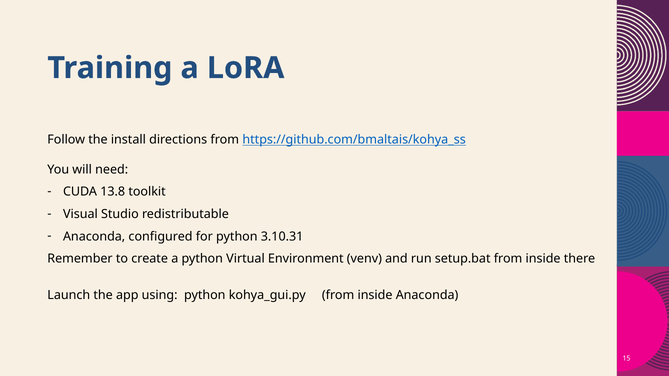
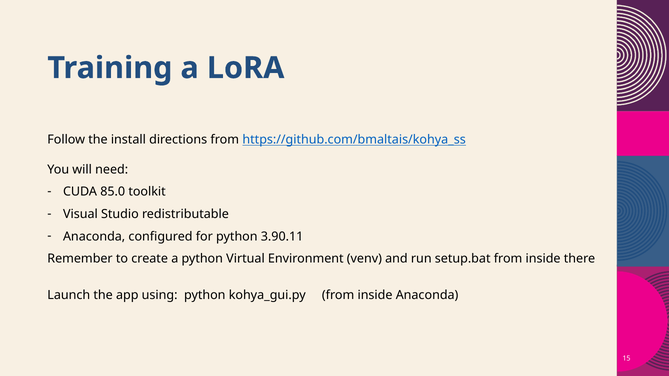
13.8: 13.8 -> 85.0
3.10.31: 3.10.31 -> 3.90.11
